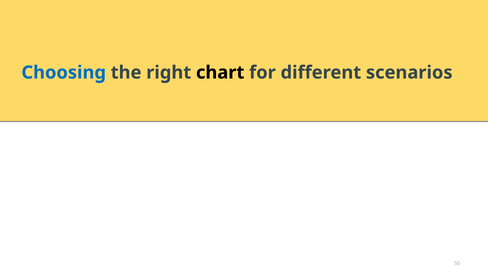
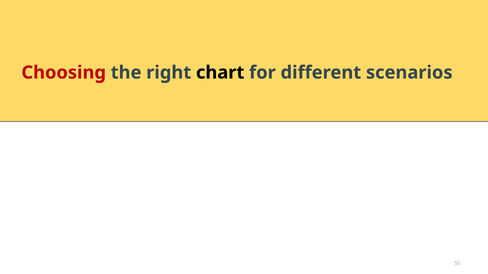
Choosing colour: blue -> red
